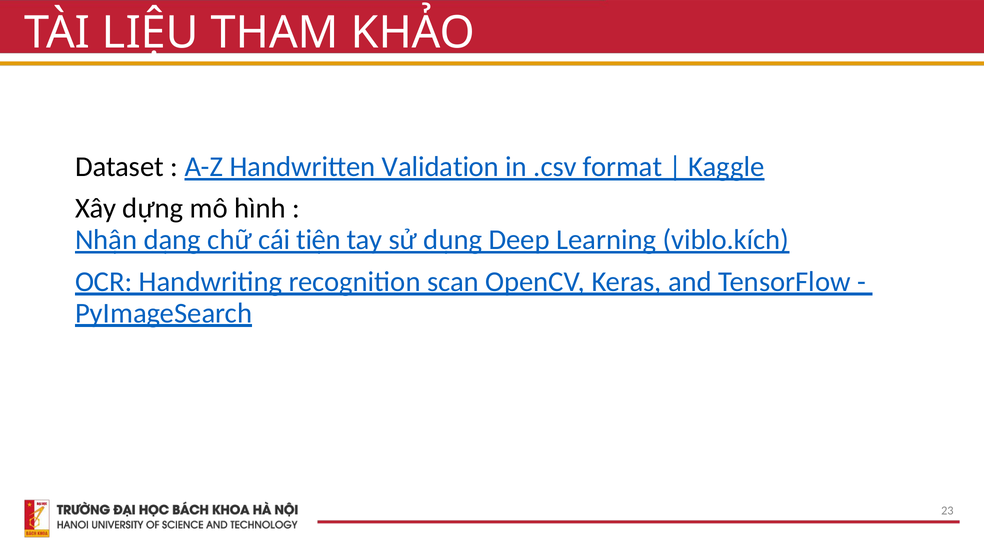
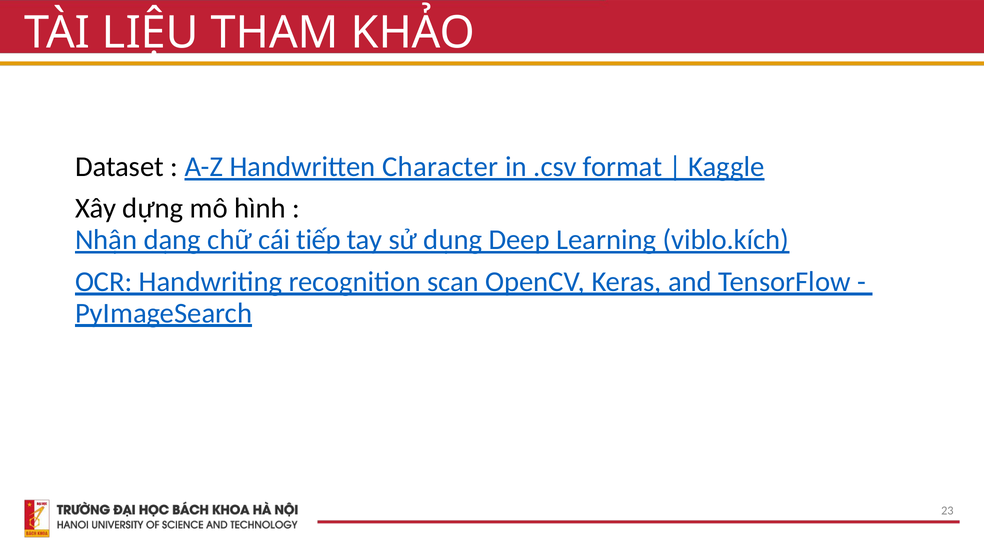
Validation: Validation -> Character
tiện: tiện -> tiếp
